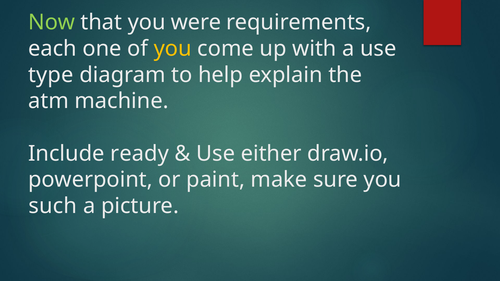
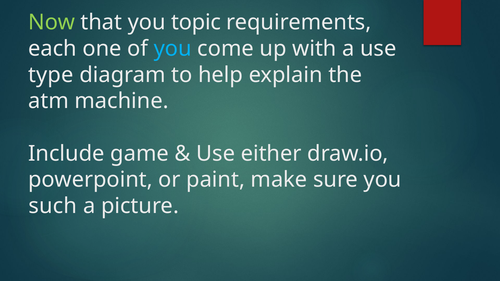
were: were -> topic
you at (173, 49) colour: yellow -> light blue
ready: ready -> game
